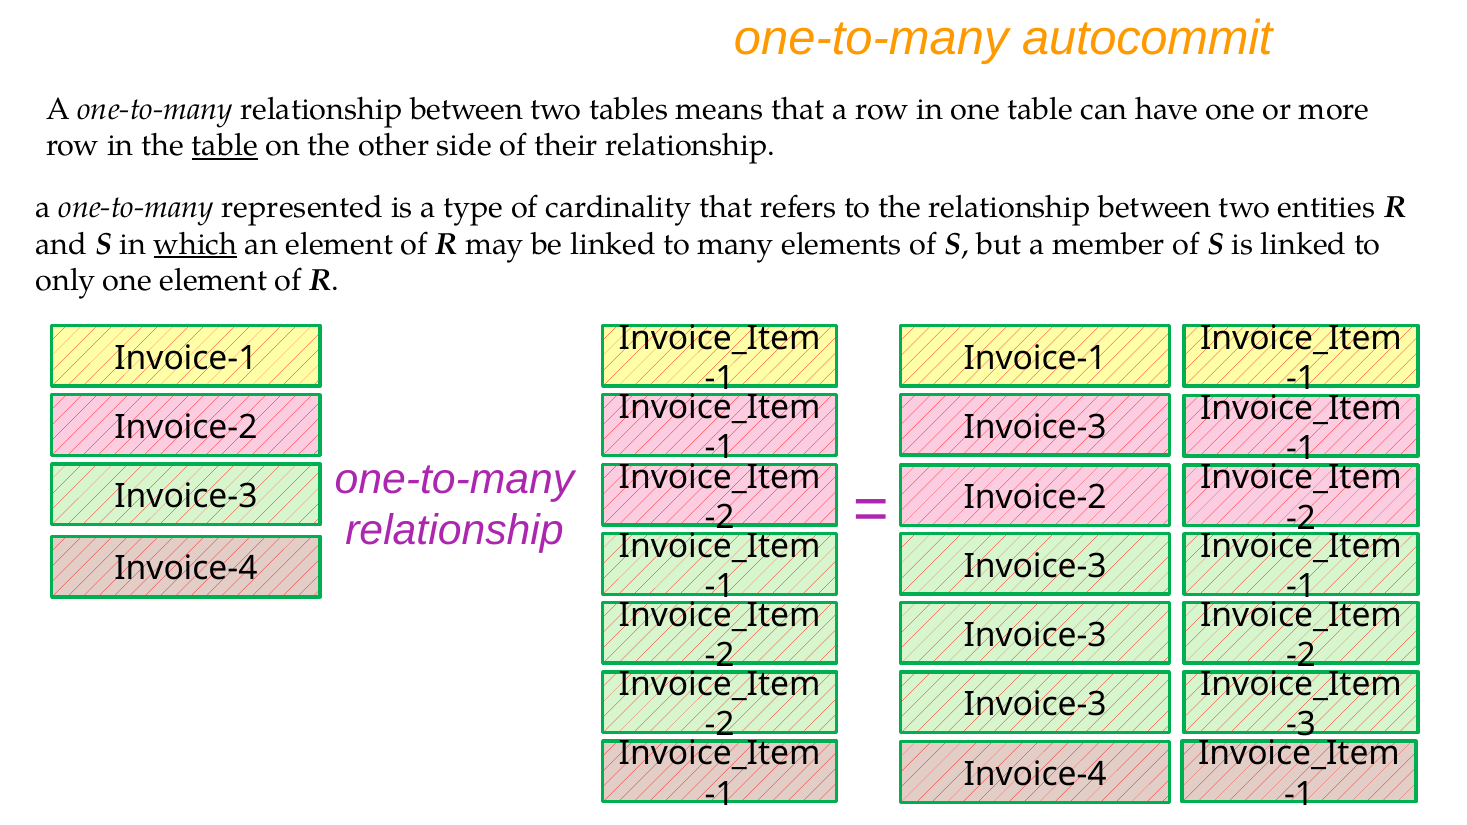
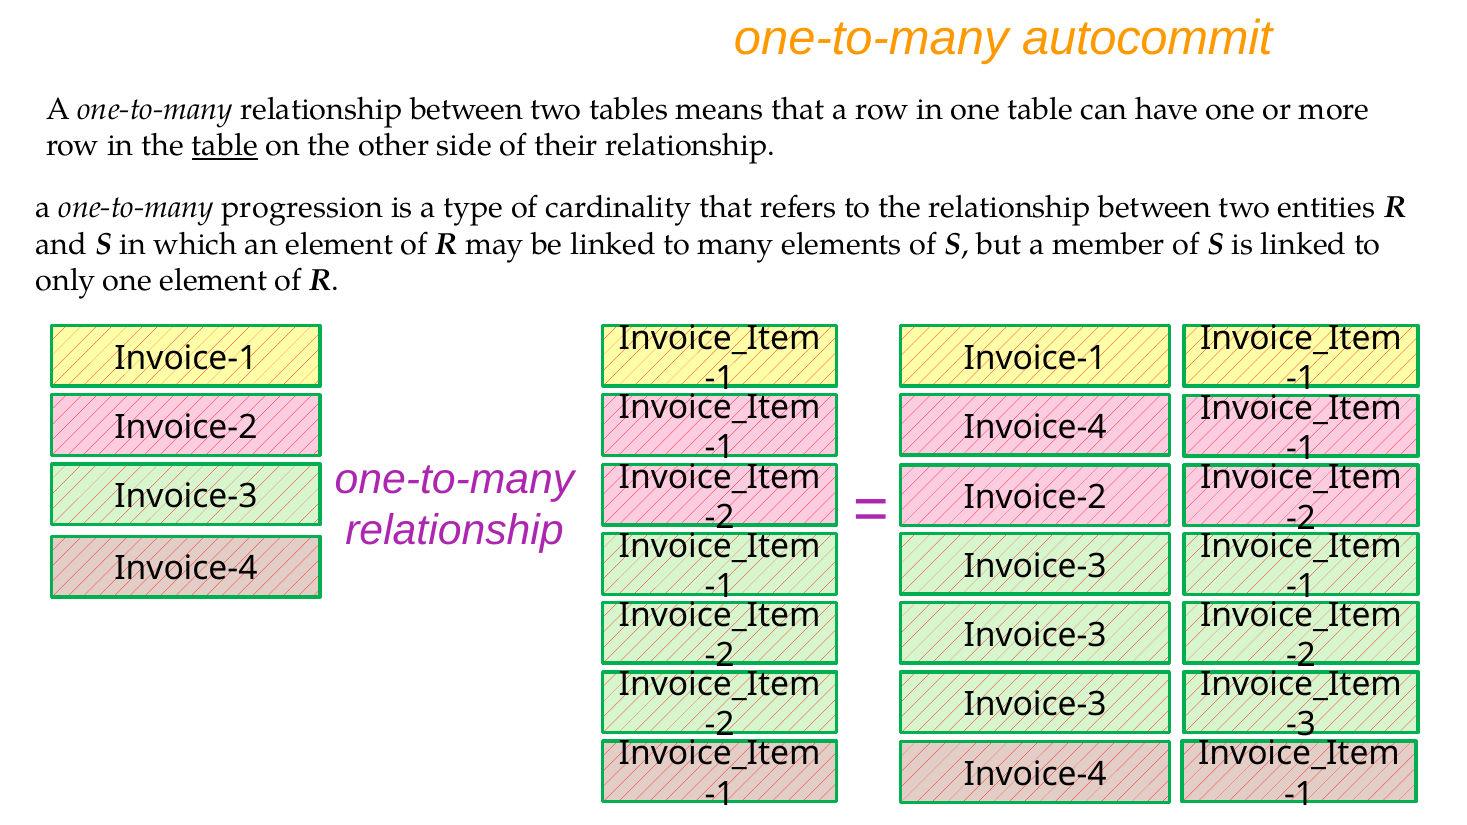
represented: represented -> progression
which underline: present -> none
Invoice-3 at (1035, 427): Invoice-3 -> Invoice-4
